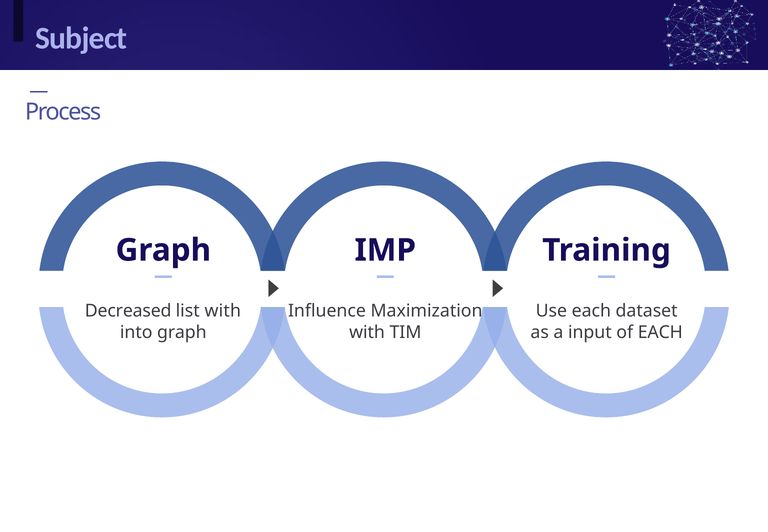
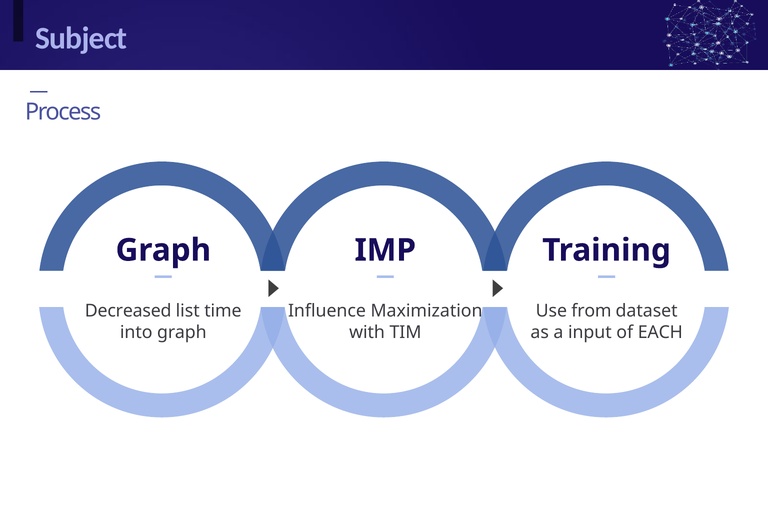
list with: with -> time
Use each: each -> from
